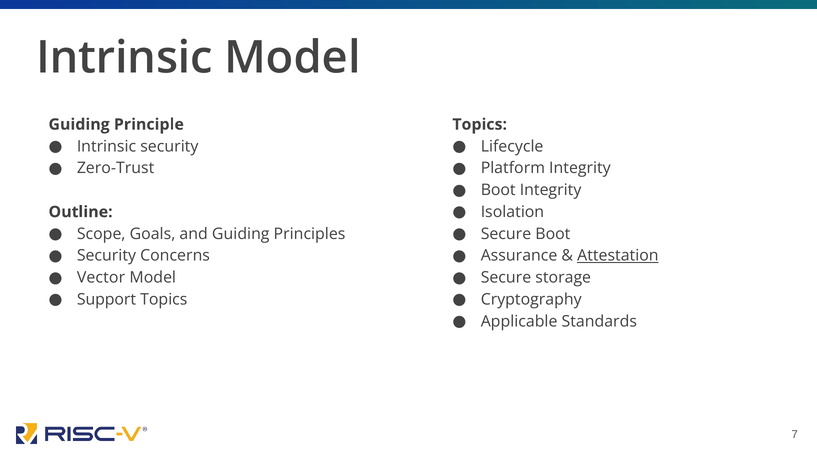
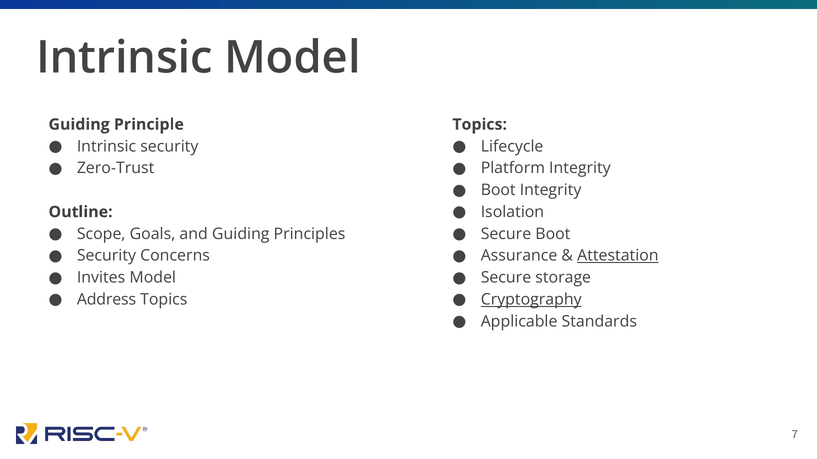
Vector: Vector -> Invites
Support: Support -> Address
Cryptography underline: none -> present
